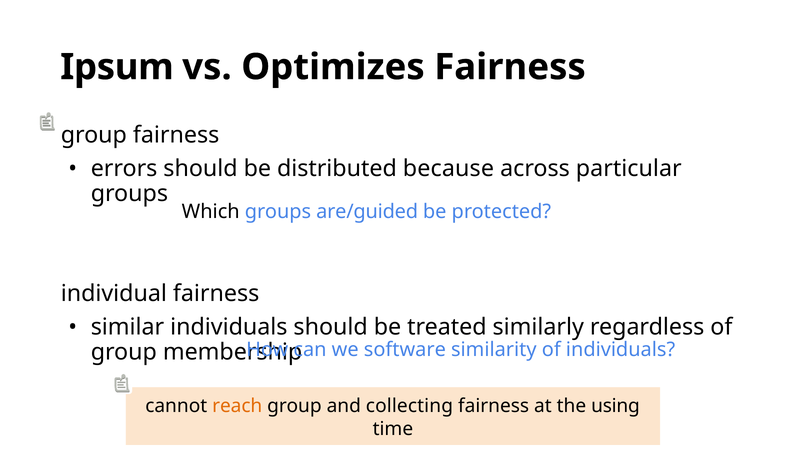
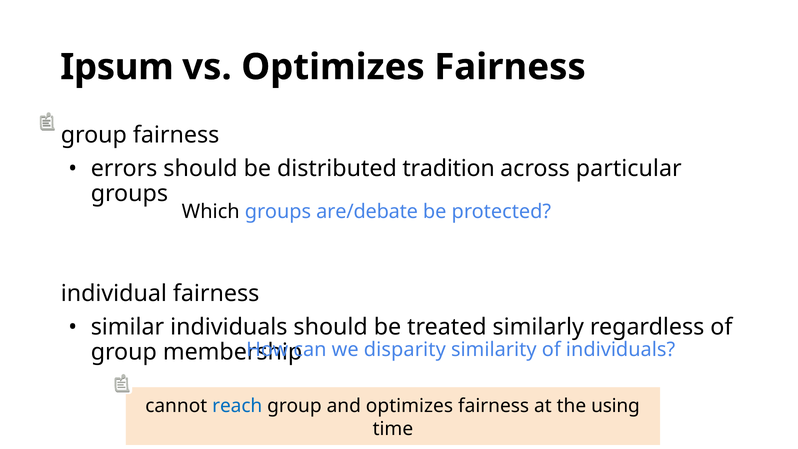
because: because -> tradition
are/guided: are/guided -> are/debate
software: software -> disparity
reach colour: orange -> blue
and collecting: collecting -> optimizes
